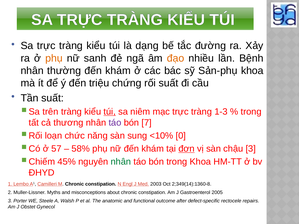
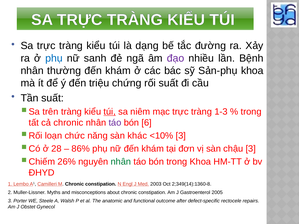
phụ at (54, 58) colour: orange -> blue
đạo colour: orange -> purple
cả thương: thương -> chronic
7: 7 -> 6
sung: sung -> khác
<10% 0: 0 -> 3
57: 57 -> 28
58%: 58% -> 86%
đơn underline: present -> none
45%: 45% -> 26%
